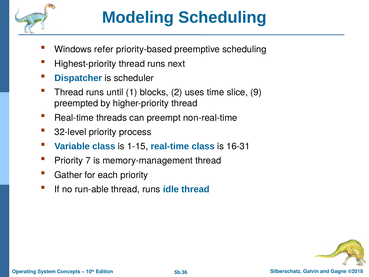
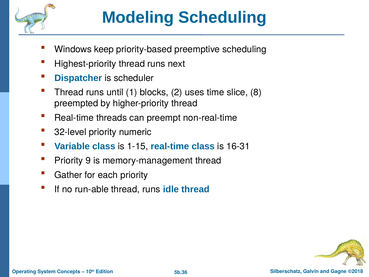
refer: refer -> keep
9: 9 -> 8
process: process -> numeric
7: 7 -> 9
